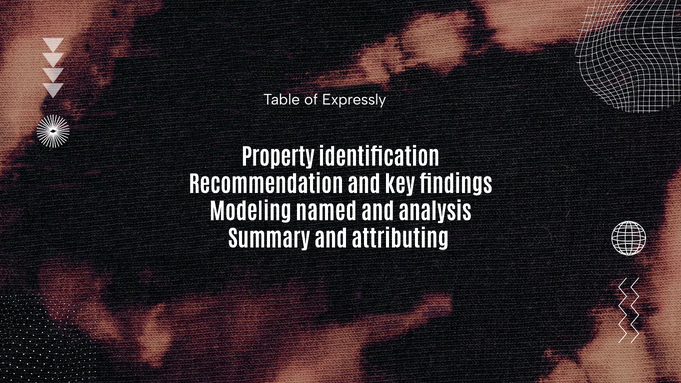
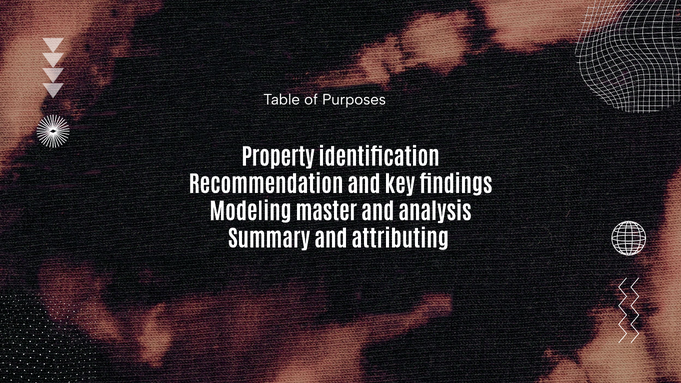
Expressly: Expressly -> Purposes
named: named -> master
